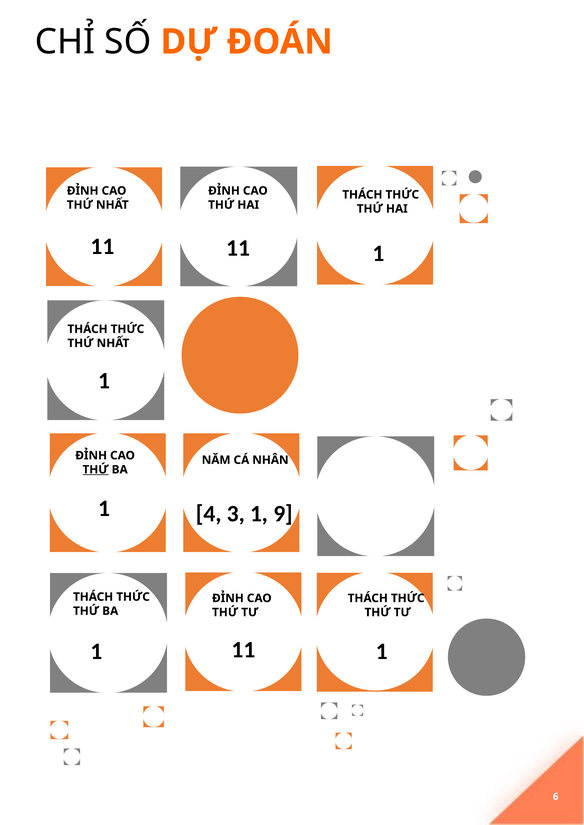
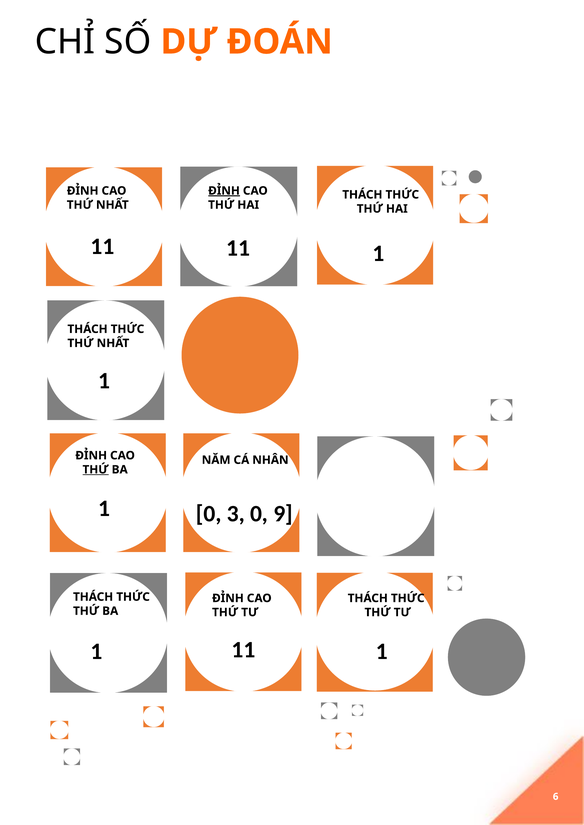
ĐỈNH at (224, 191) underline: none -> present
4 at (209, 514): 4 -> 0
3 1: 1 -> 0
